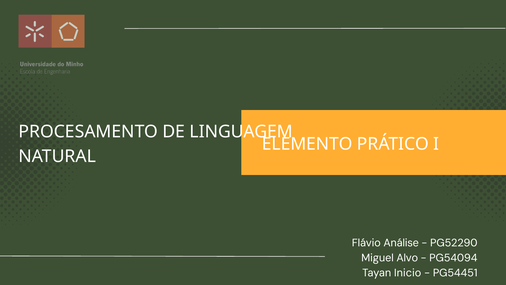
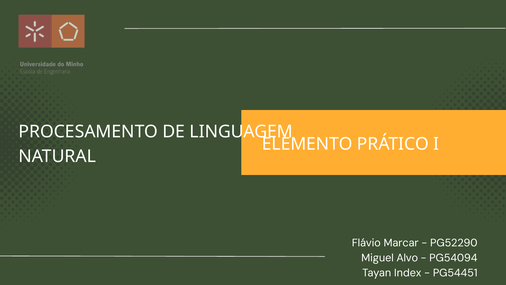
Análise: Análise -> Marcar
Inicio: Inicio -> Index
